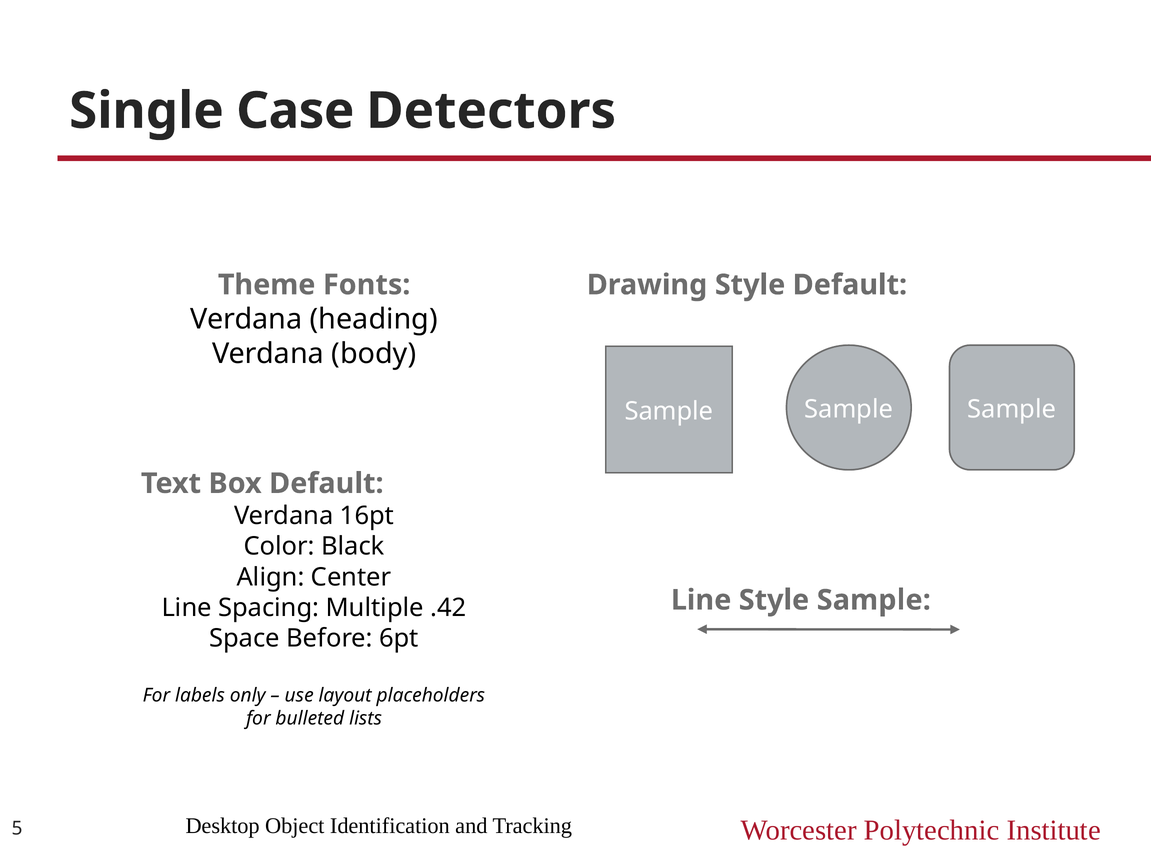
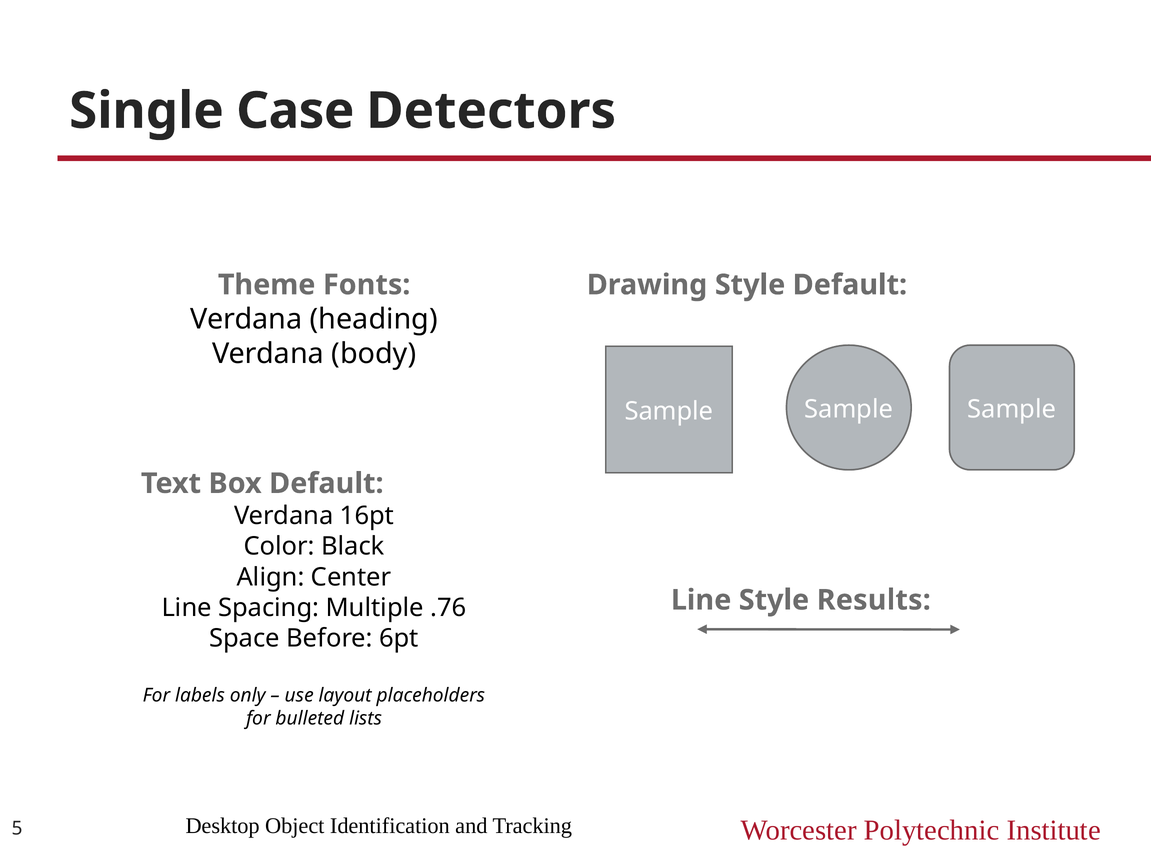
Style Sample: Sample -> Results
.42: .42 -> .76
